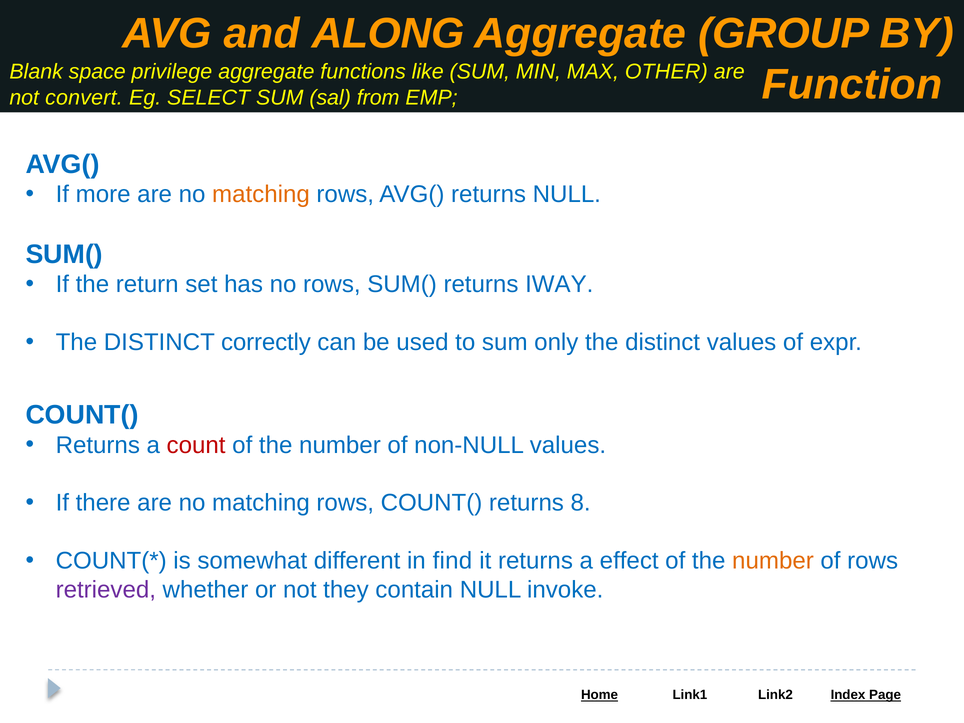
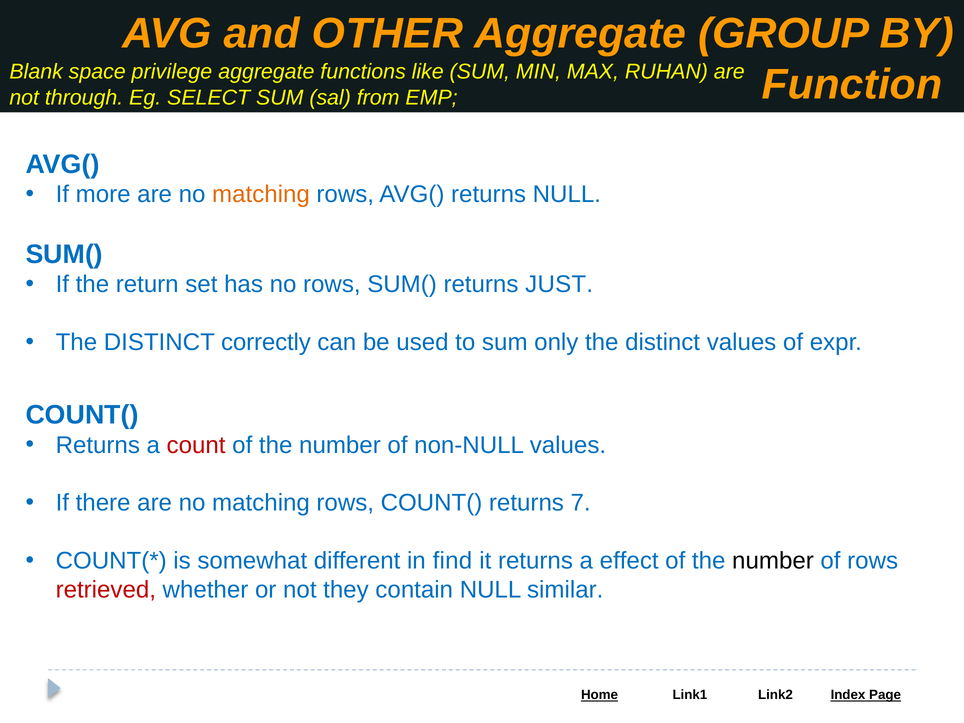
ALONG: ALONG -> OTHER
OTHER: OTHER -> RUHAN
convert: convert -> through
IWAY: IWAY -> JUST
8: 8 -> 7
number at (773, 561) colour: orange -> black
retrieved colour: purple -> red
invoke: invoke -> similar
